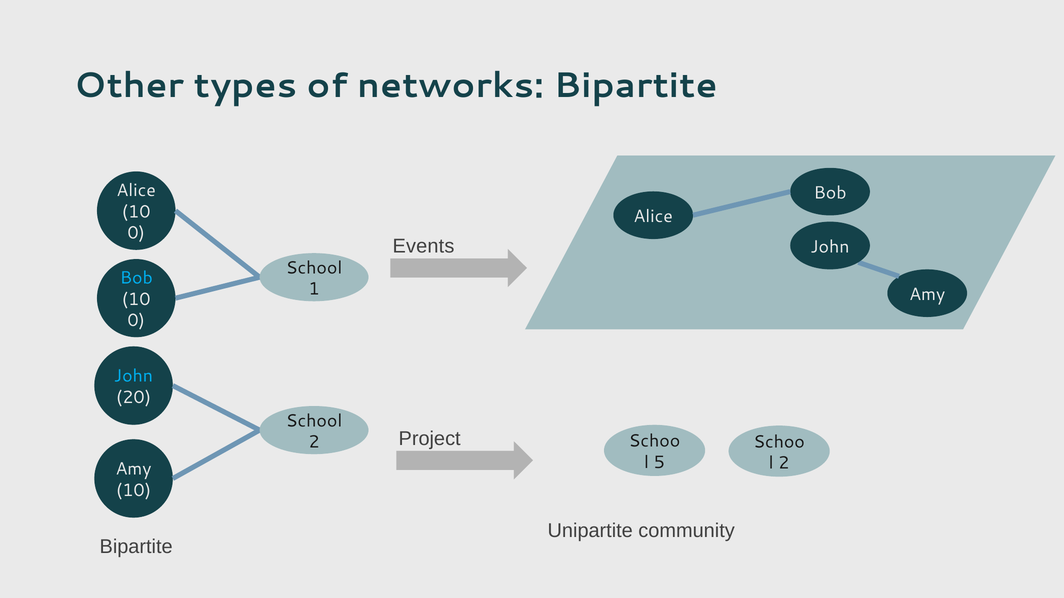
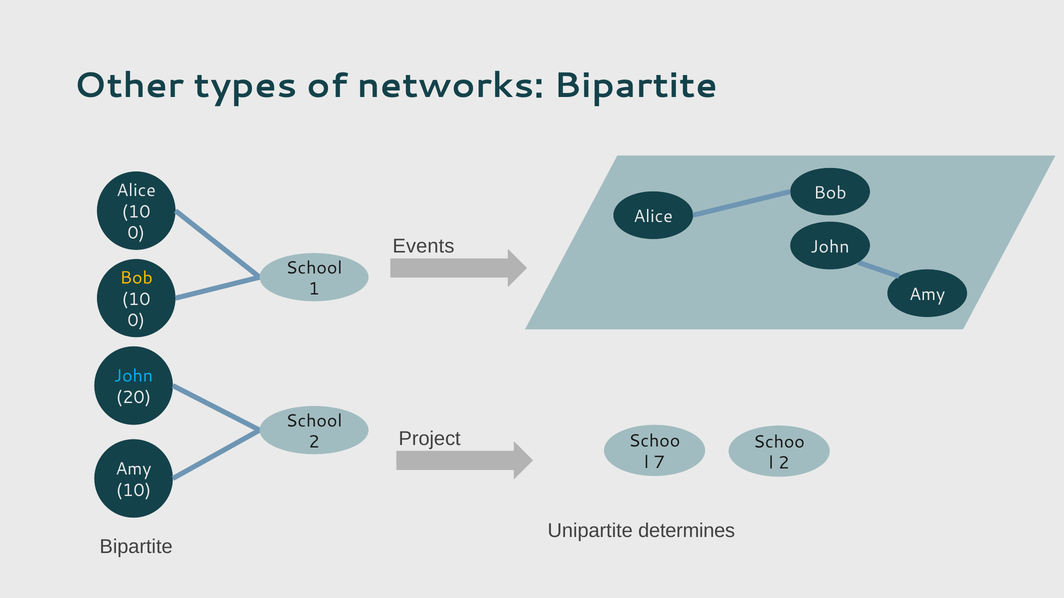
Bob at (136, 278) colour: light blue -> yellow
5: 5 -> 7
community: community -> determines
